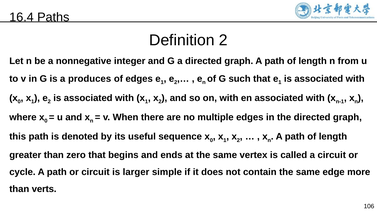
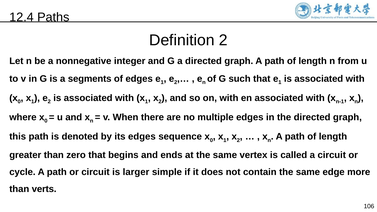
16.4: 16.4 -> 12.4
produces: produces -> segments
its useful: useful -> edges
